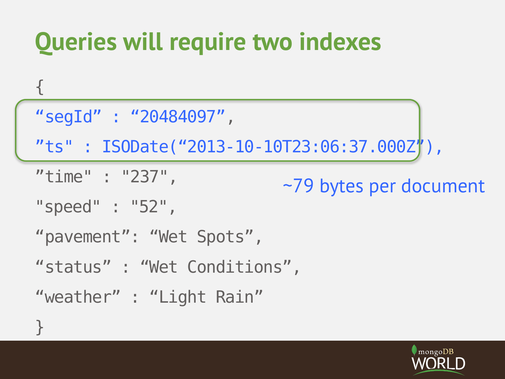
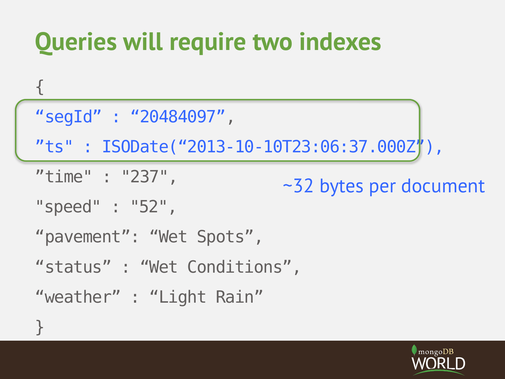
~79: ~79 -> ~32
